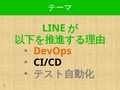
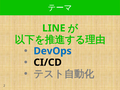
DevOps colour: orange -> blue
